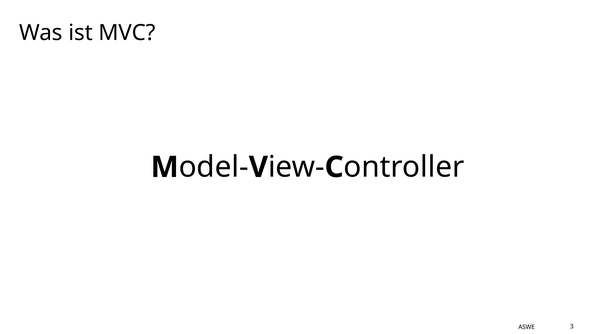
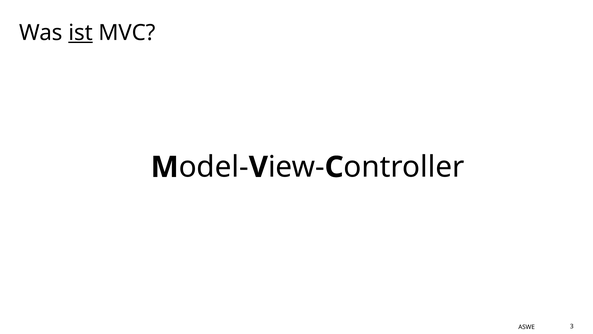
ist underline: none -> present
